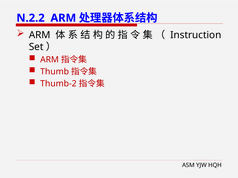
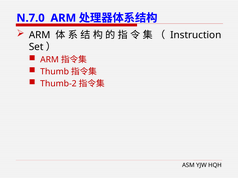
N.2.2: N.2.2 -> N.7.0
